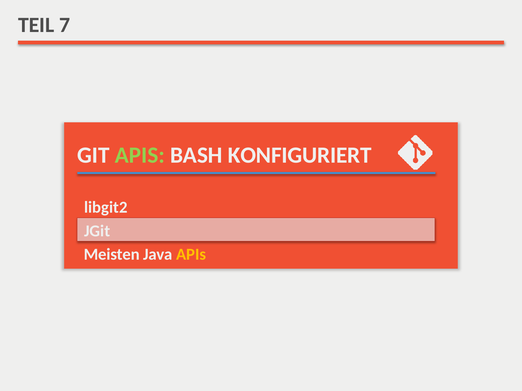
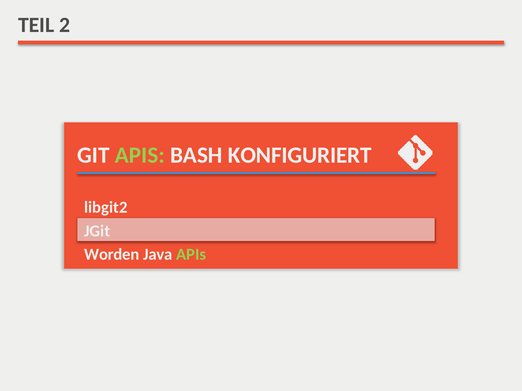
7: 7 -> 2
Meisten: Meisten -> Worden
APIs at (191, 255) colour: yellow -> light green
